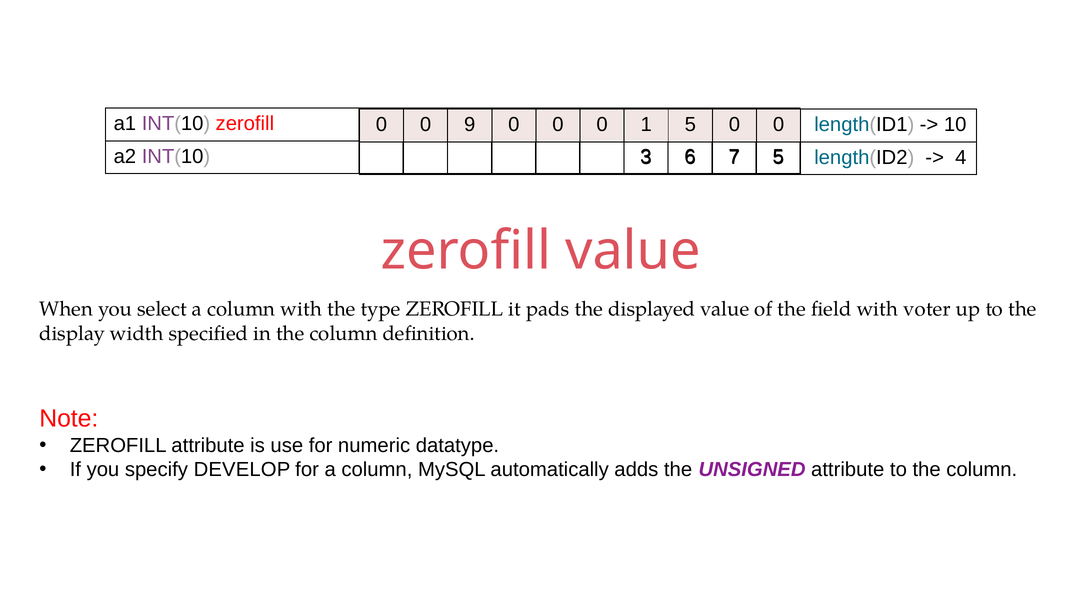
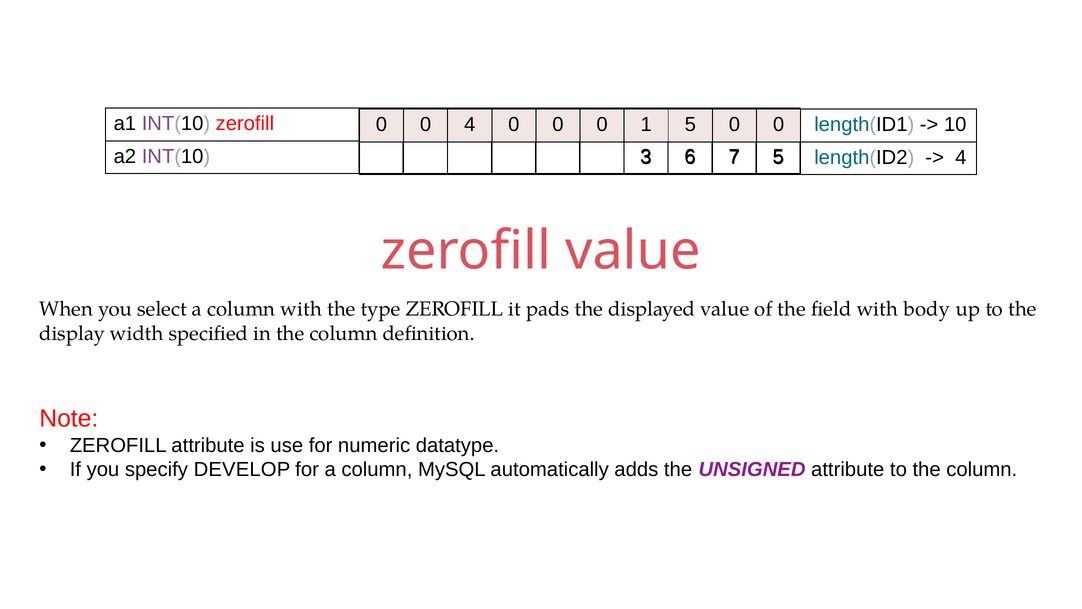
0 9: 9 -> 4
voter: voter -> body
